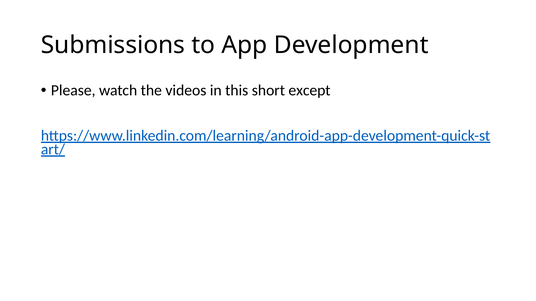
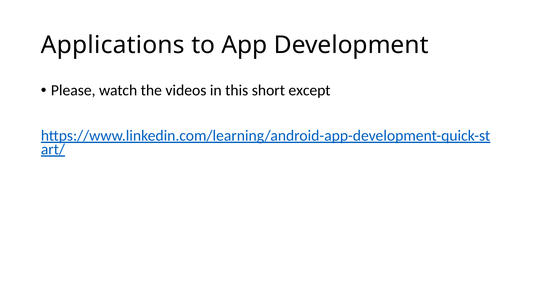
Submissions: Submissions -> Applications
